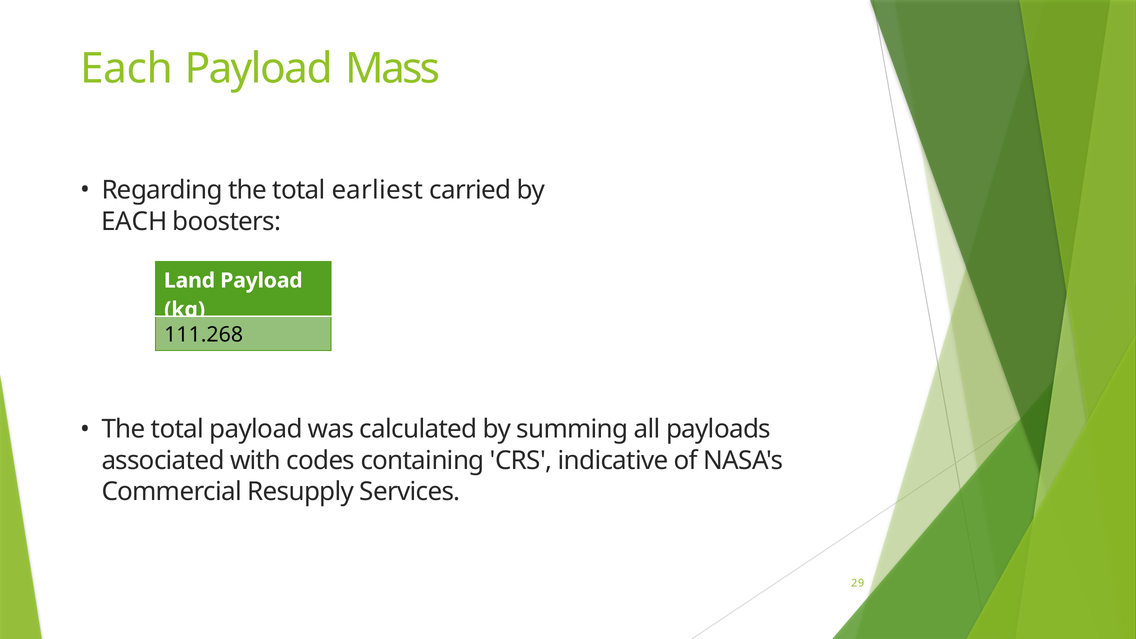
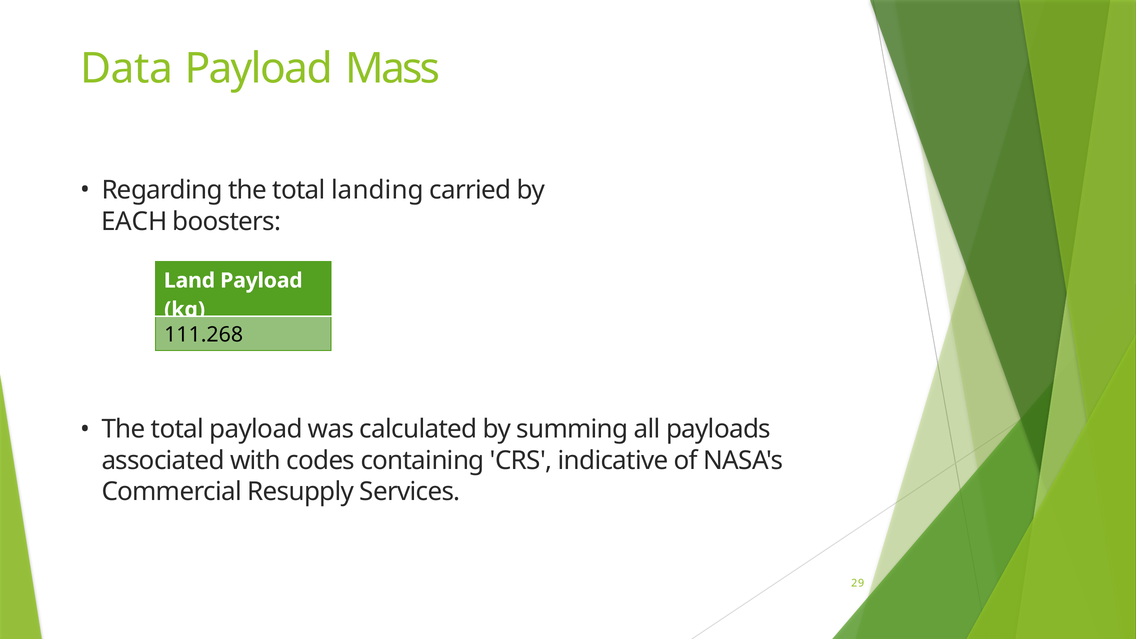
Each at (127, 69): Each -> Data
earliest: earliest -> landing
